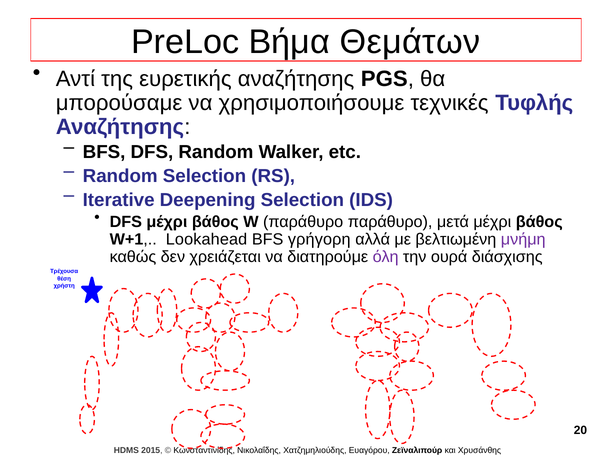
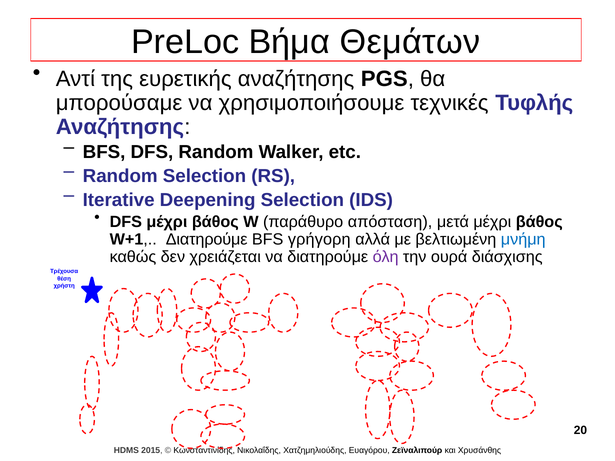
παράθυρο παράθυρο: παράθυρο -> απόσταση
W+1 Lookahead: Lookahead -> Διατηρούμε
μνήμη colour: purple -> blue
